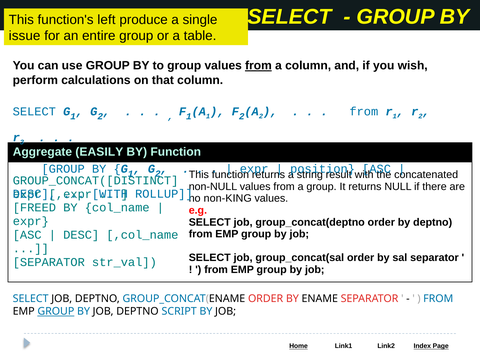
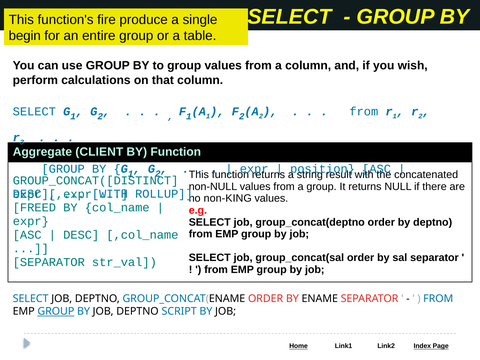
left: left -> fire
issue: issue -> begin
from at (258, 66) underline: present -> none
EASILY: EASILY -> CLIENT
